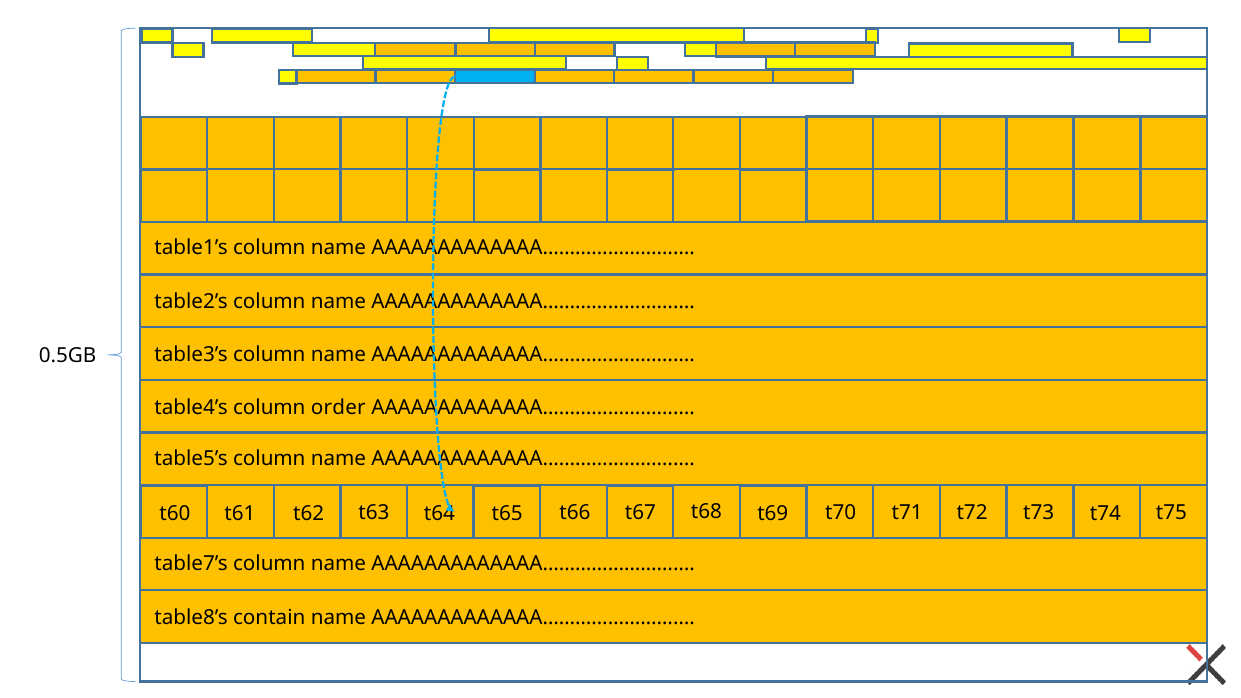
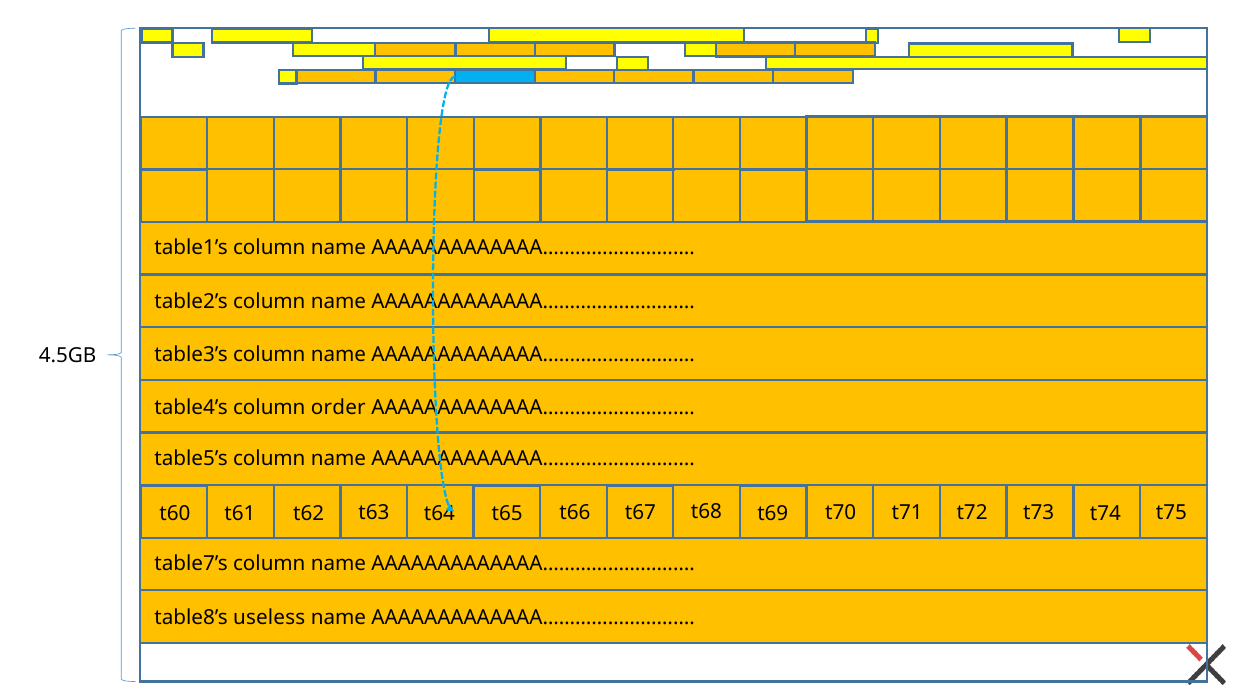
0.5GB: 0.5GB -> 4.5GB
contain: contain -> useless
